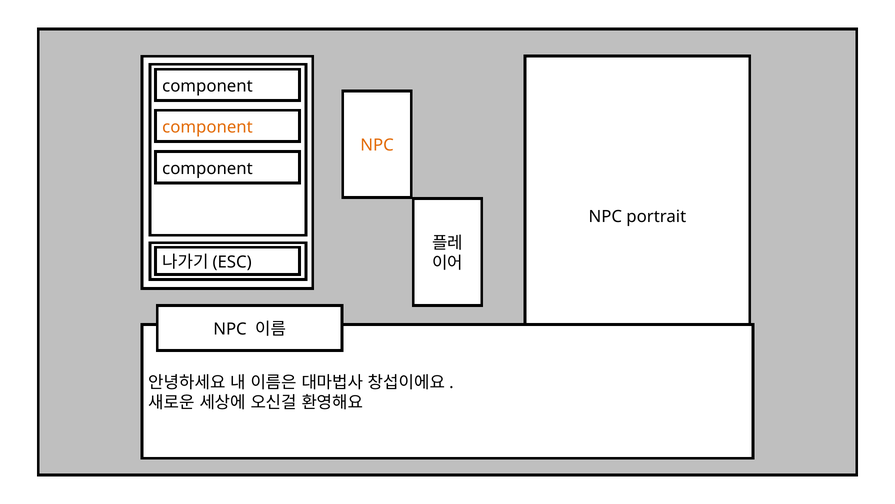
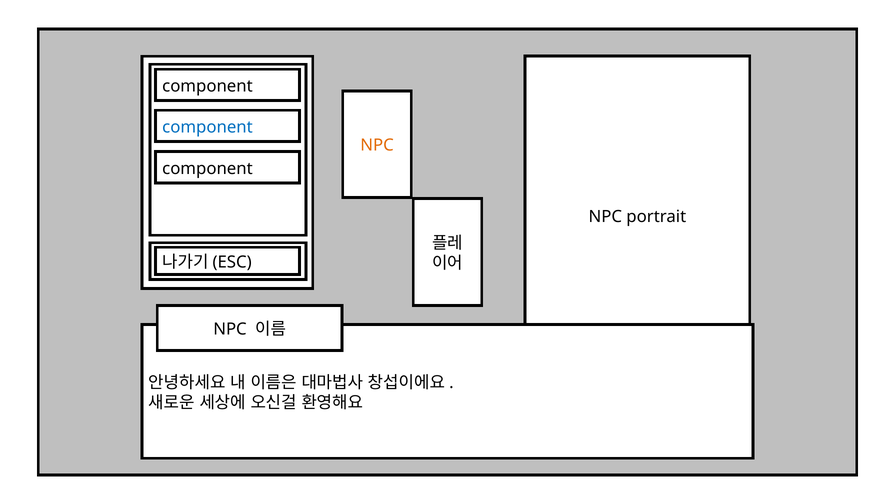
component at (207, 127) colour: orange -> blue
